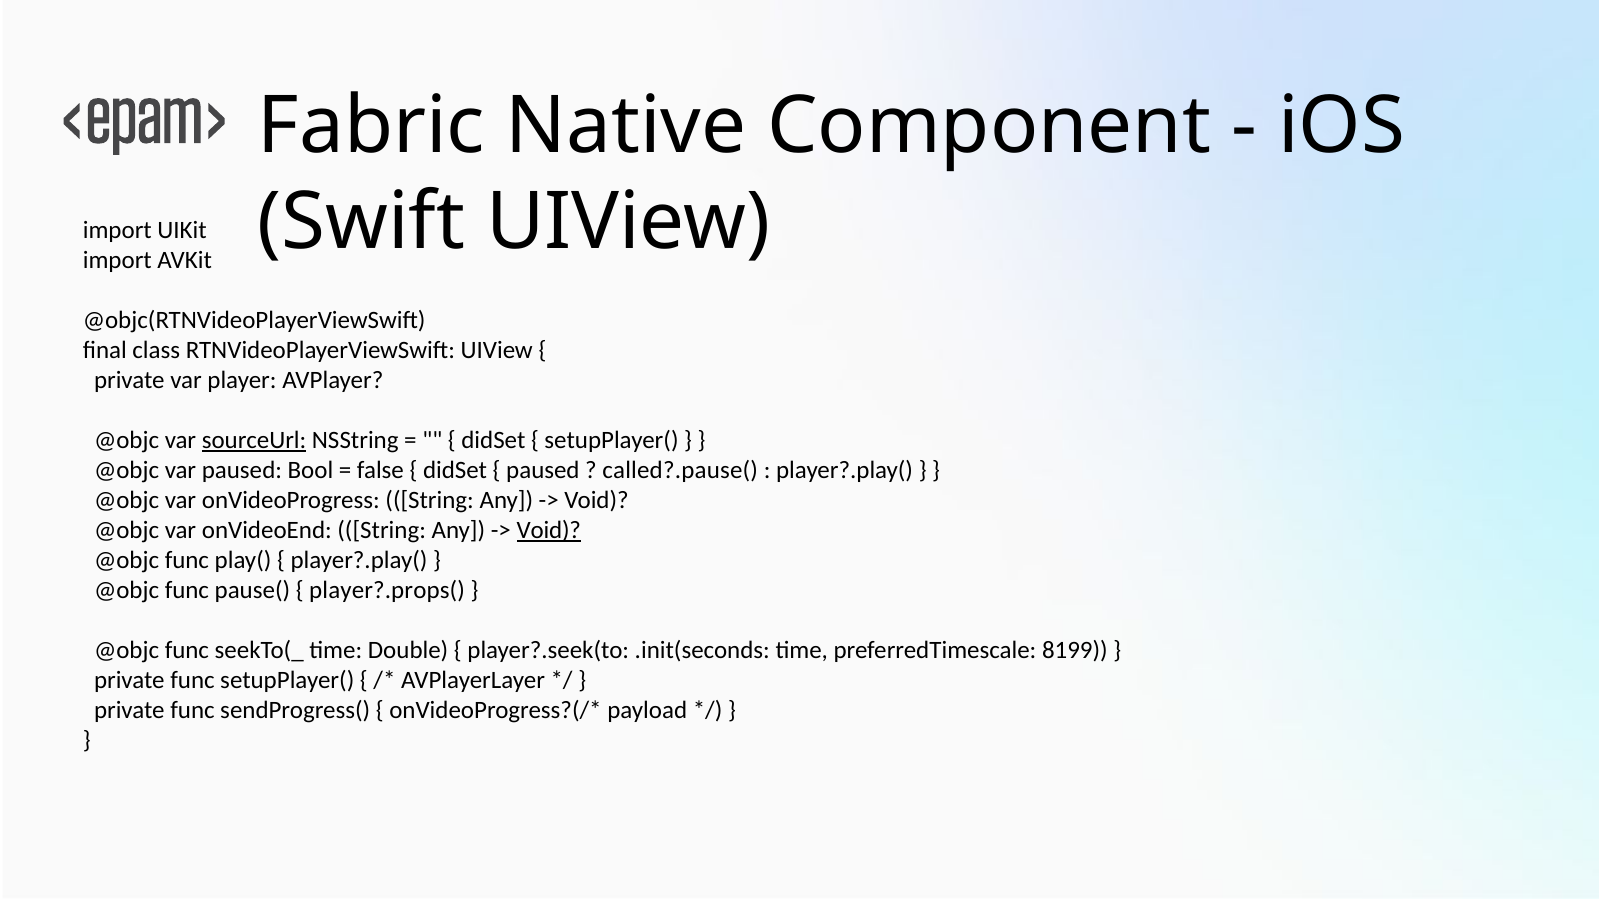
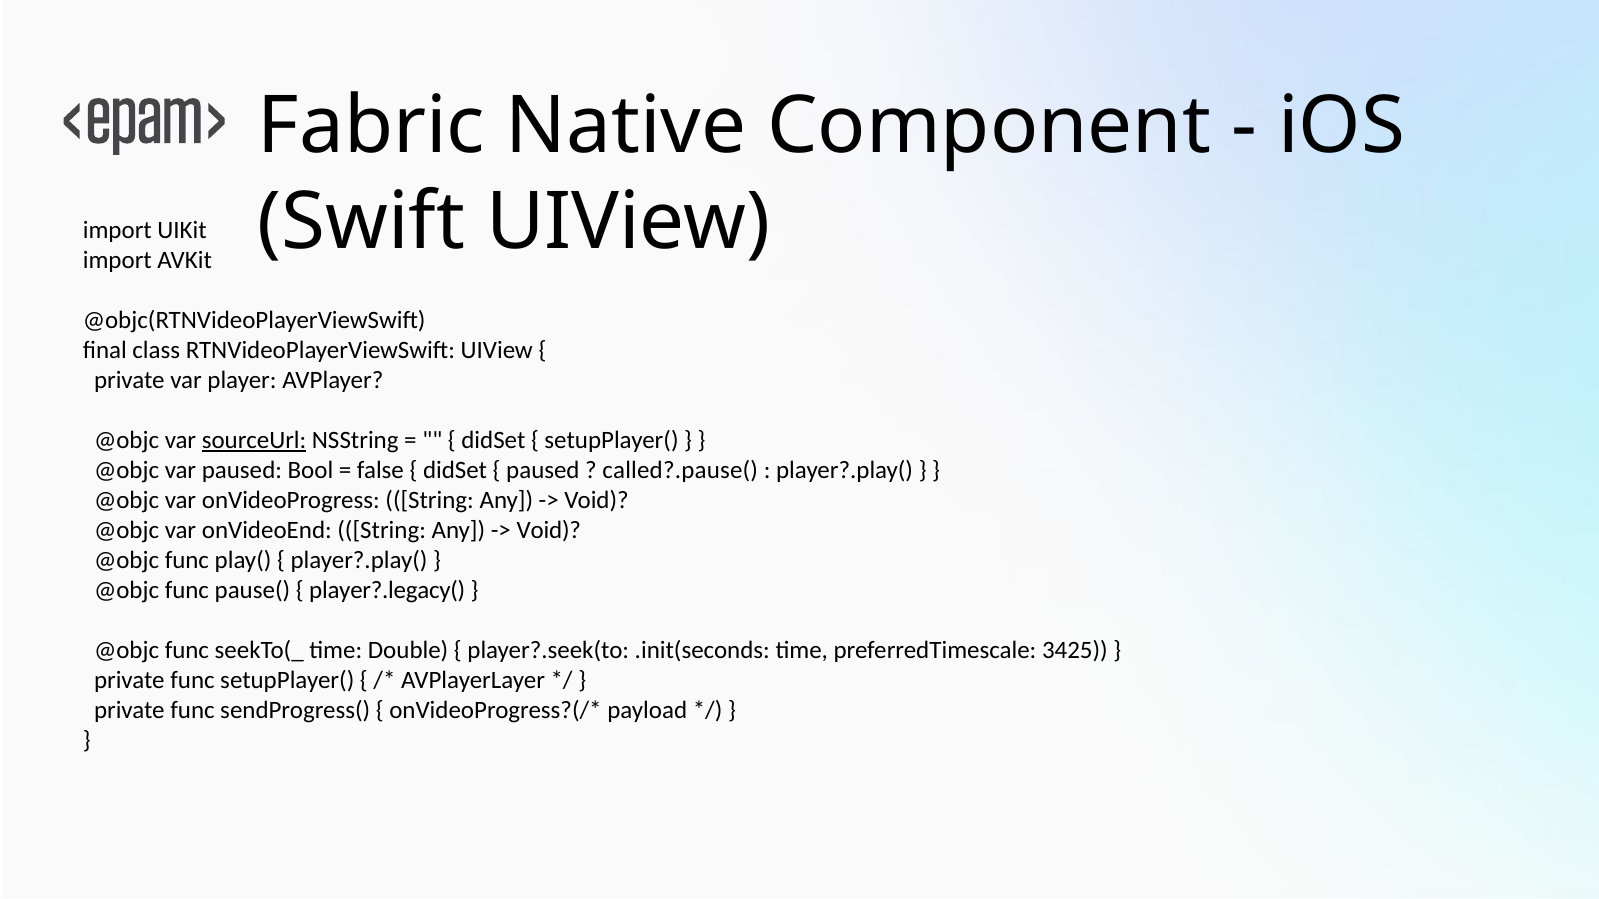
Void at (549, 531) underline: present -> none
player?.props(: player?.props( -> player?.legacy(
8199: 8199 -> 3425
